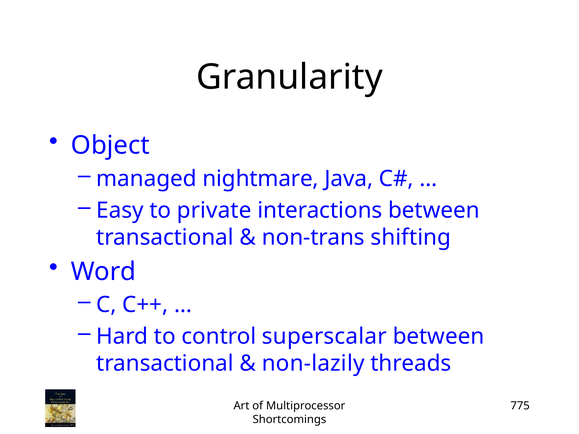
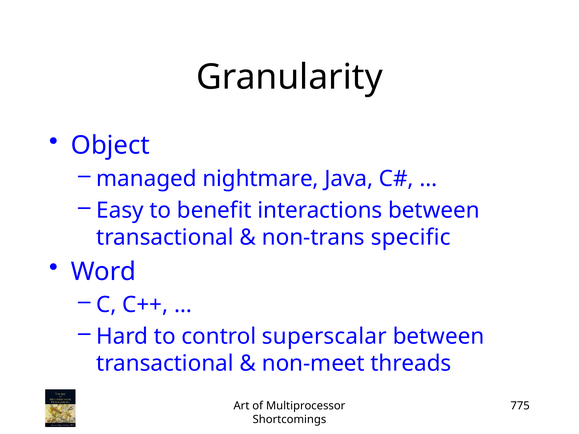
private: private -> benefit
shifting: shifting -> specific
non-lazily: non-lazily -> non-meet
